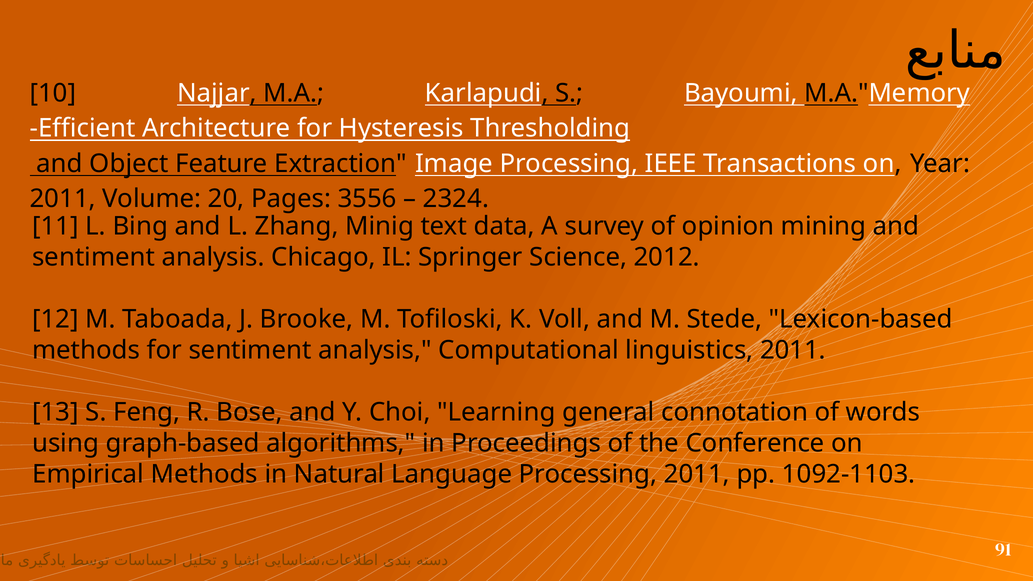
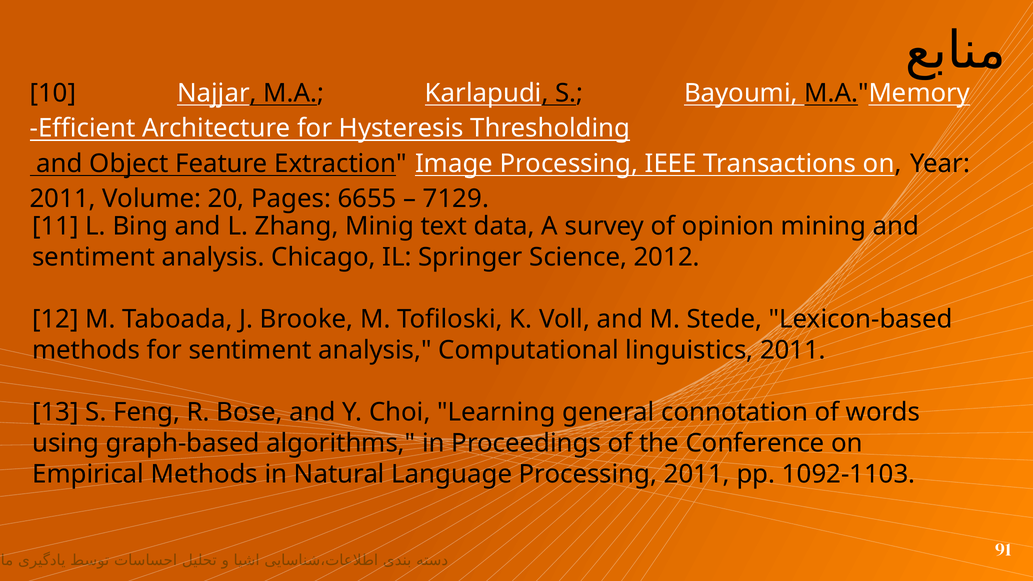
3556: 3556 -> 6655
2324: 2324 -> 7129
